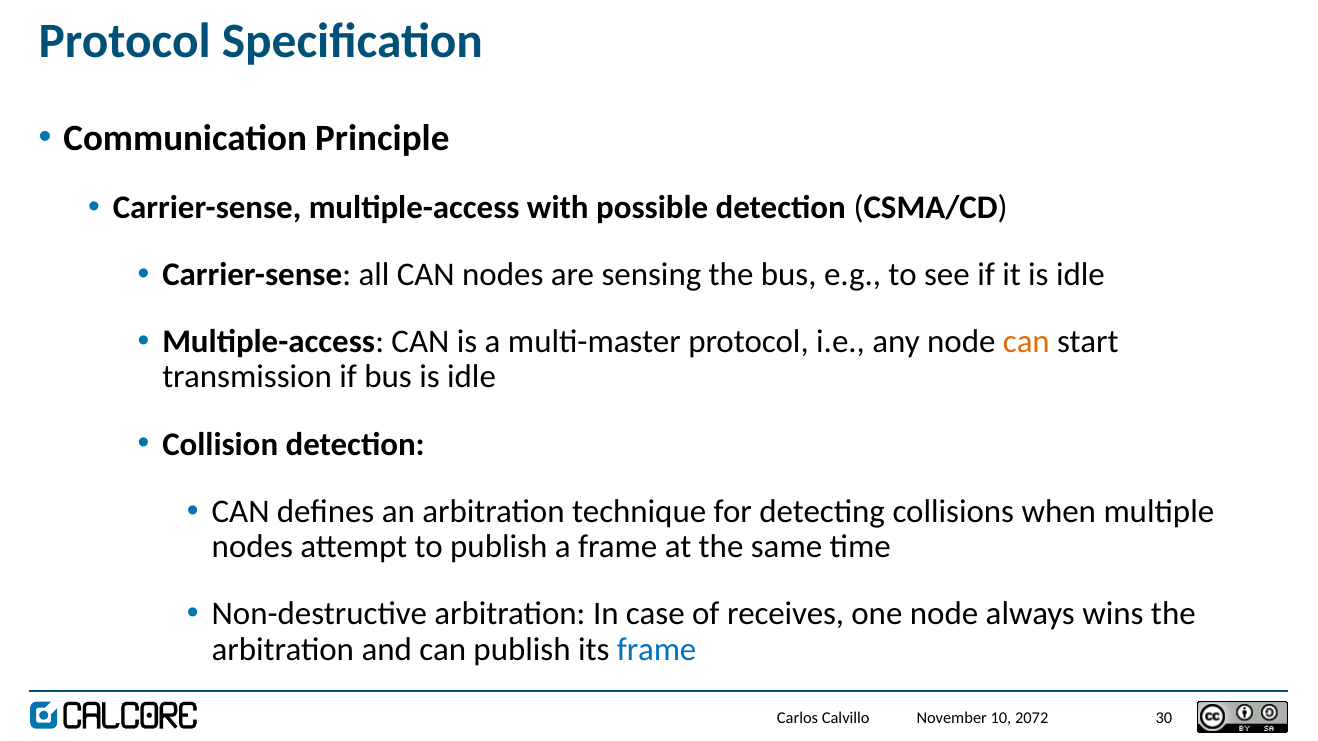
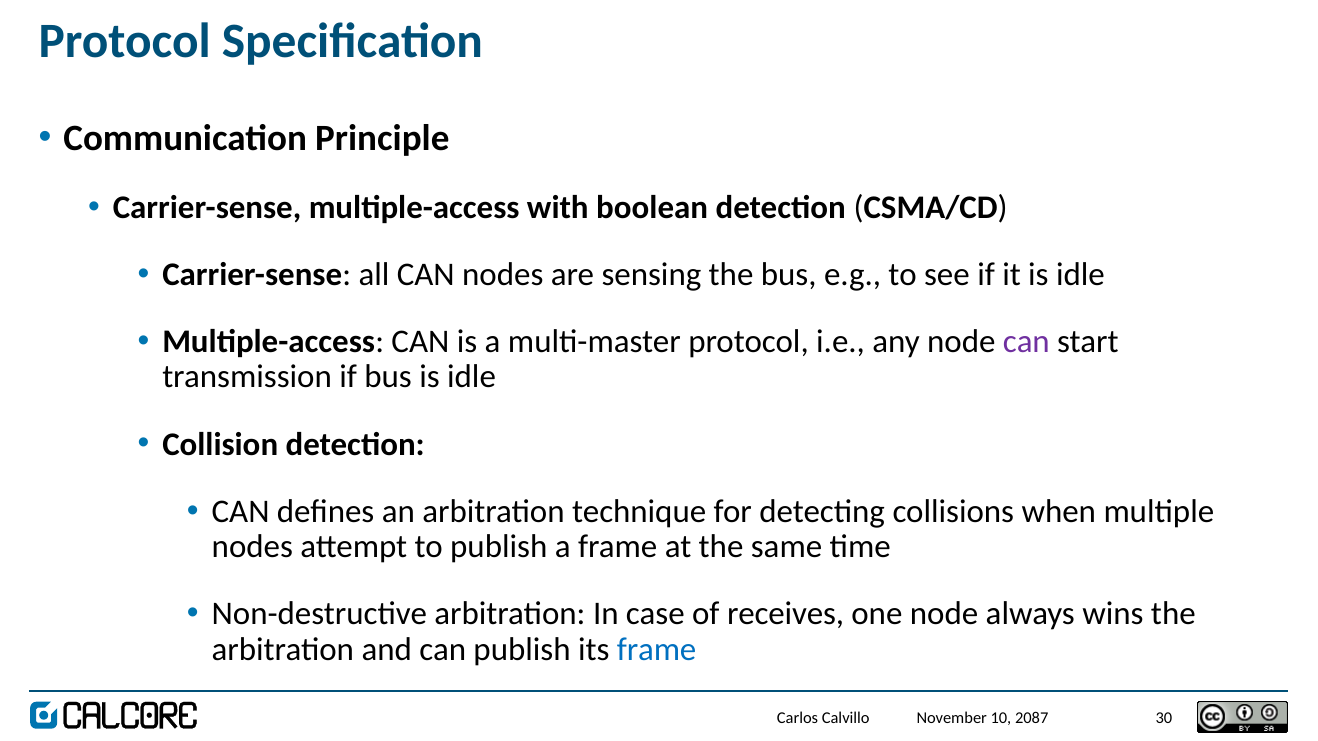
possible: possible -> boolean
can at (1026, 342) colour: orange -> purple
2072: 2072 -> 2087
